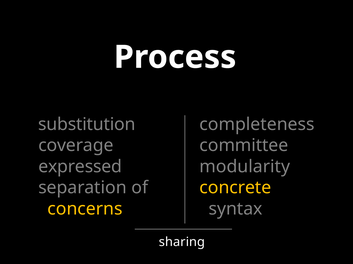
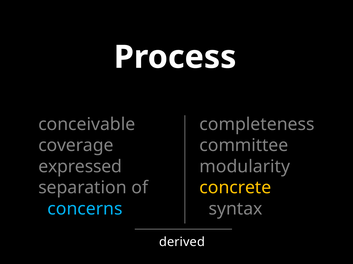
substitution: substitution -> conceivable
concerns colour: yellow -> light blue
sharing: sharing -> derived
